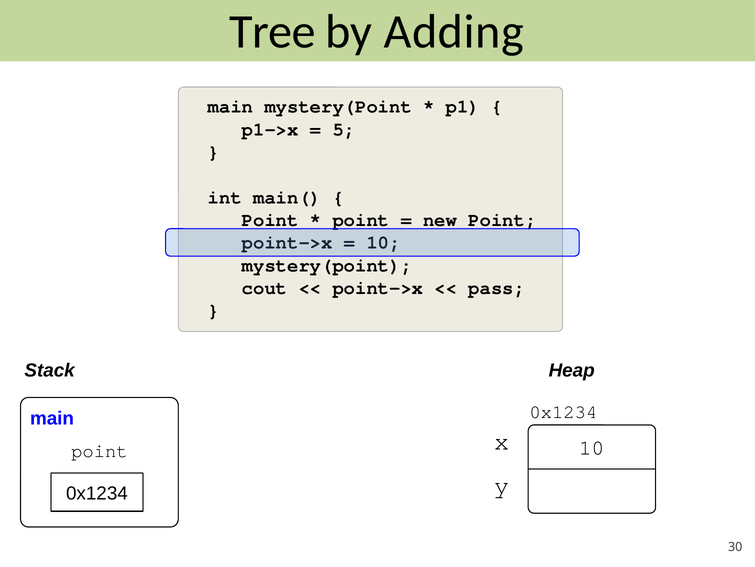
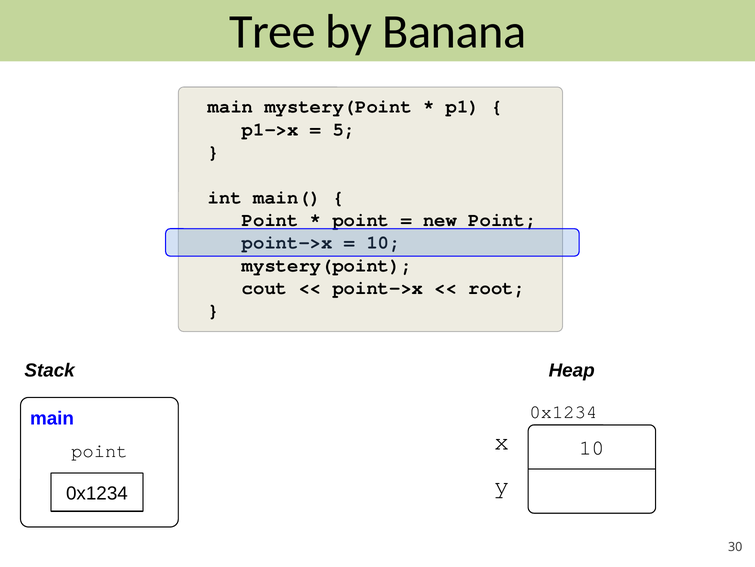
Adding: Adding -> Banana
pass: pass -> root
